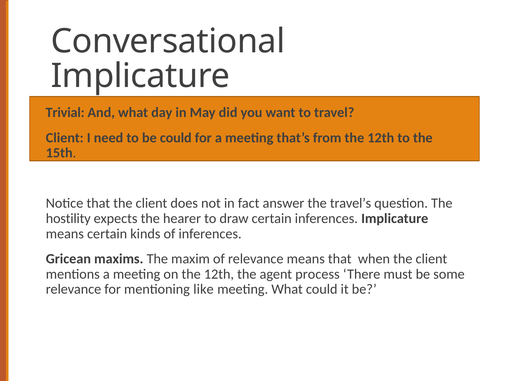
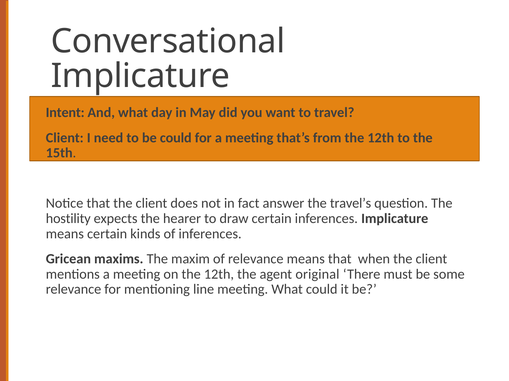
Trivial: Trivial -> Intent
process: process -> original
like: like -> line
